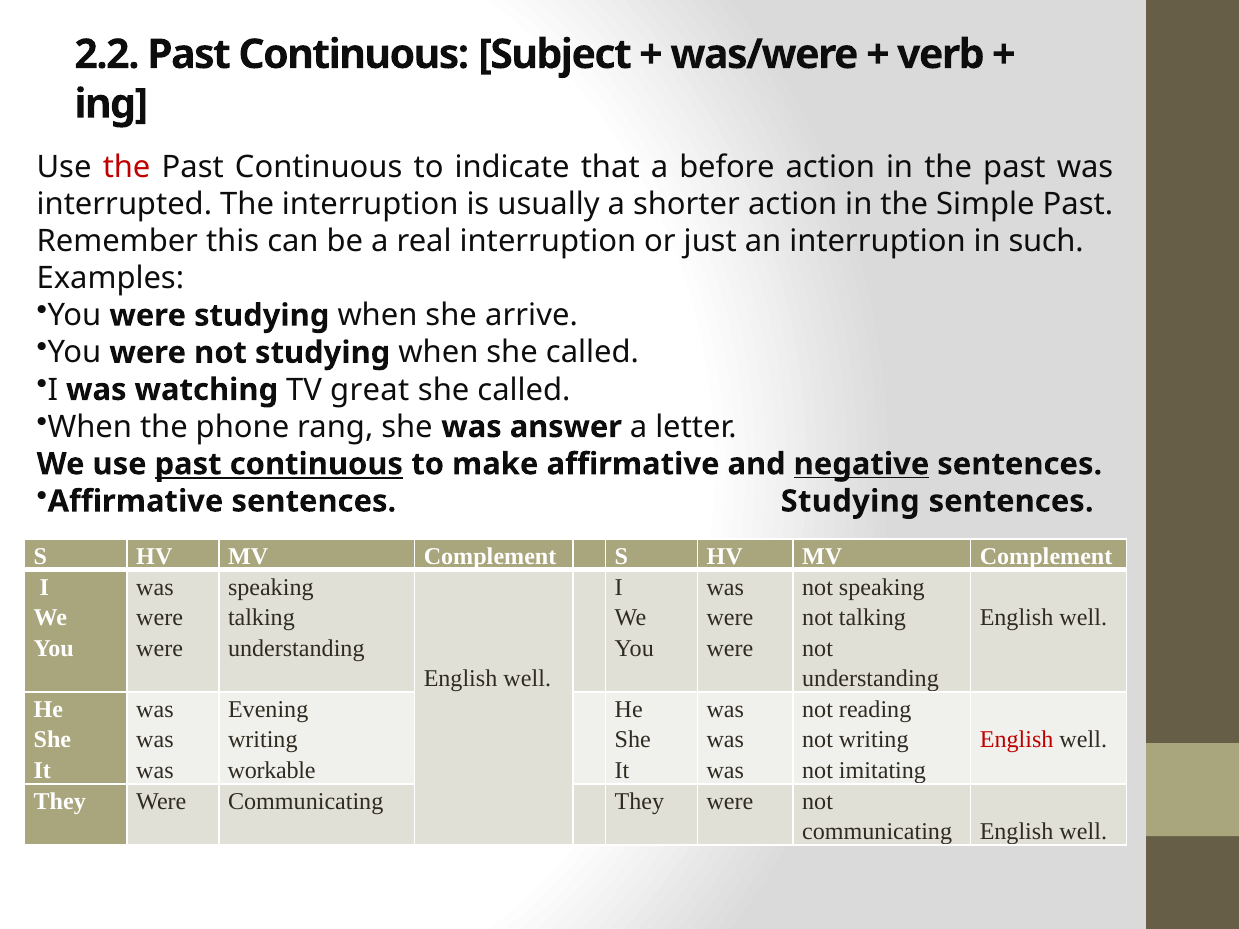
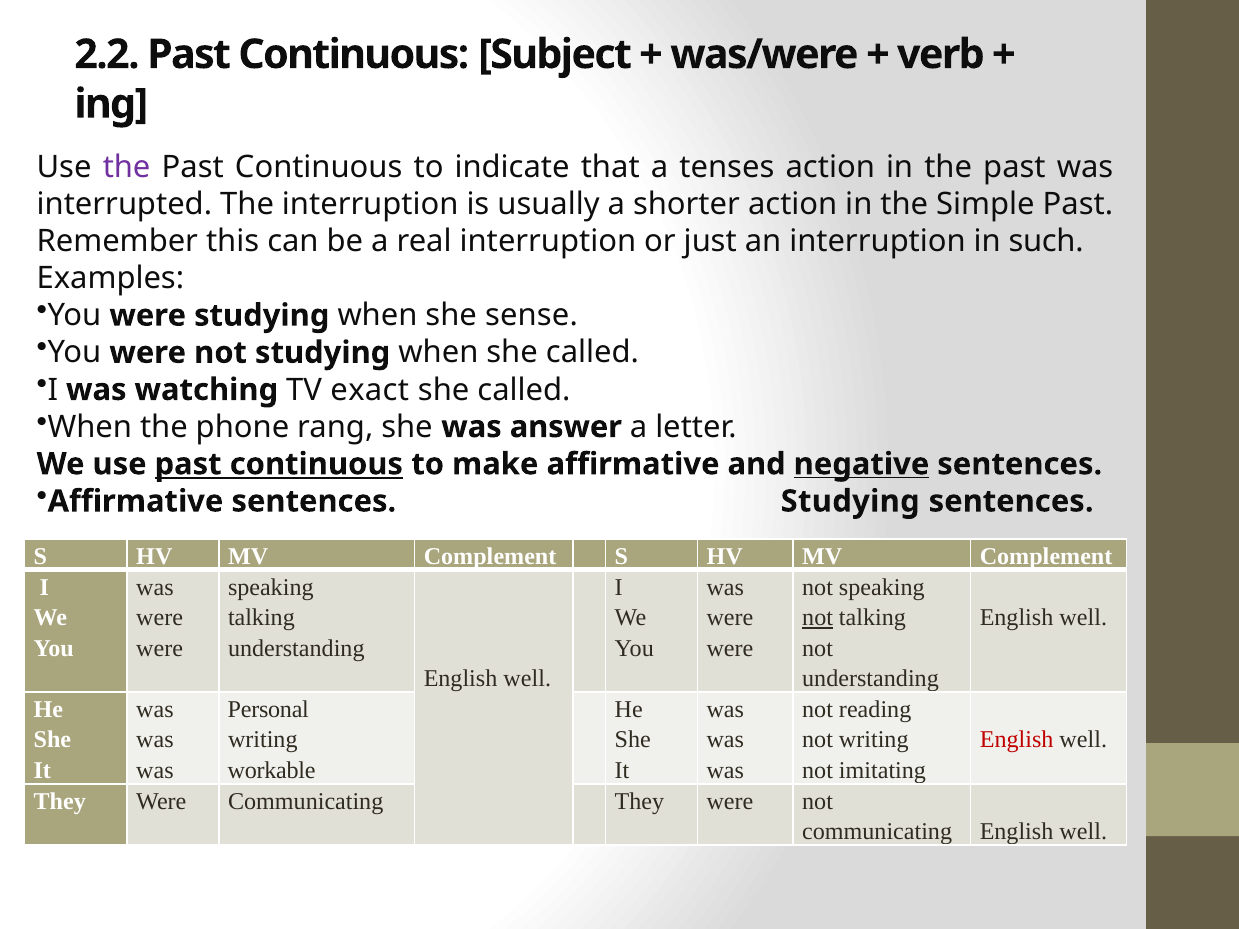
the at (127, 167) colour: red -> purple
before: before -> tenses
arrive: arrive -> sense
great: great -> exact
not at (818, 618) underline: none -> present
Evening: Evening -> Personal
